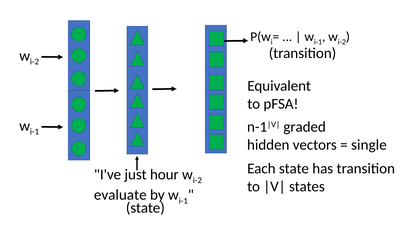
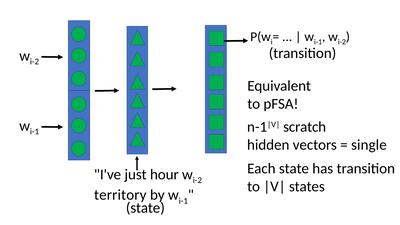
graded: graded -> scratch
evaluate: evaluate -> territory
